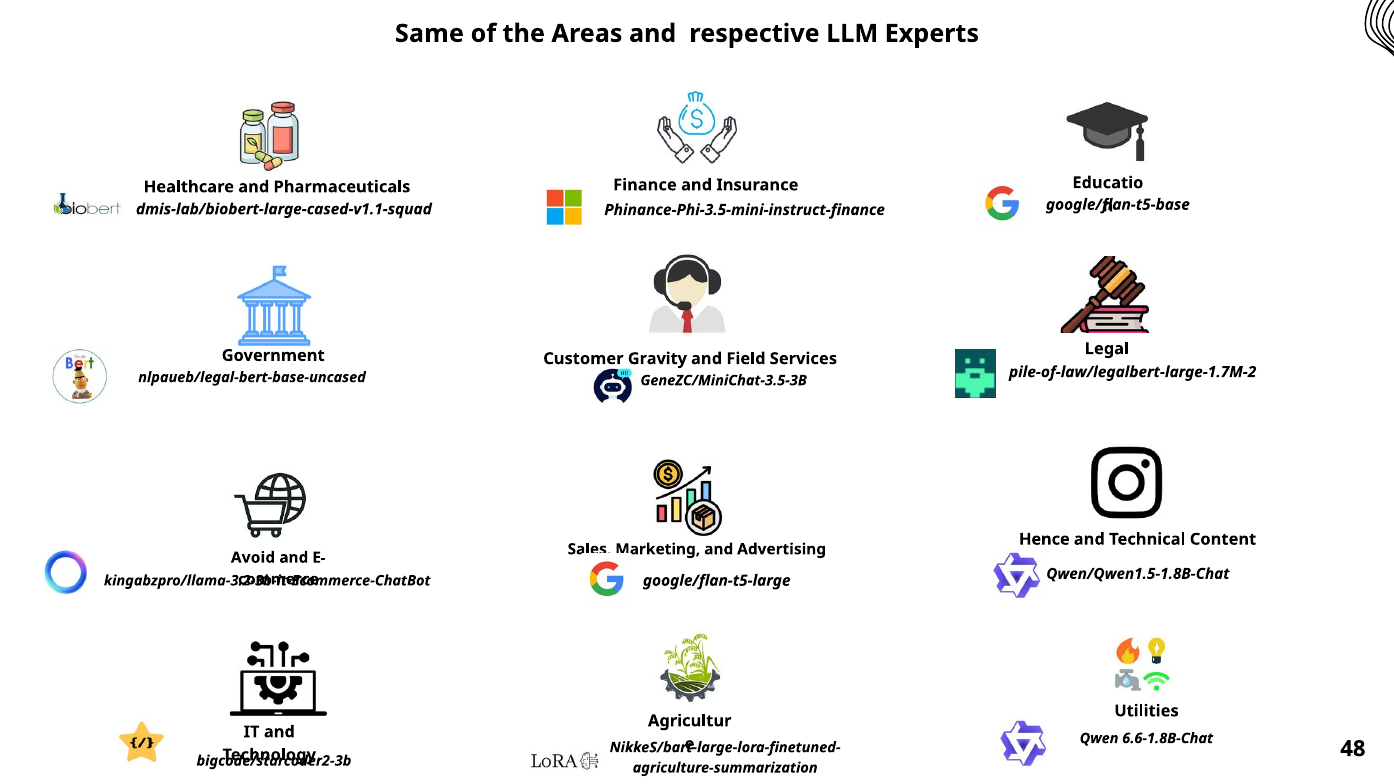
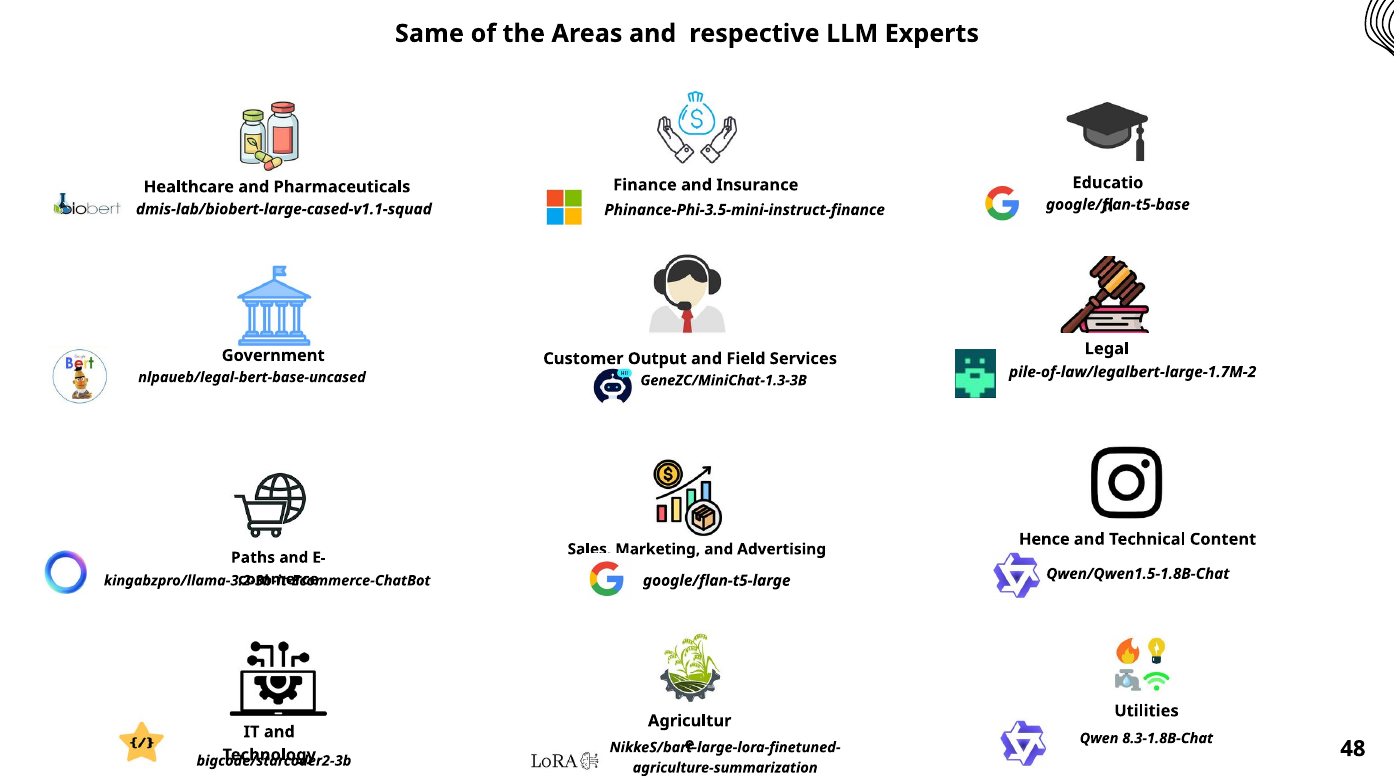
Gravity: Gravity -> Output
GeneZC/MiniChat-3.5-3B: GeneZC/MiniChat-3.5-3B -> GeneZC/MiniChat-1.3-3B
Avoid: Avoid -> Paths
6.6-1.8B-Chat: 6.6-1.8B-Chat -> 8.3-1.8B-Chat
